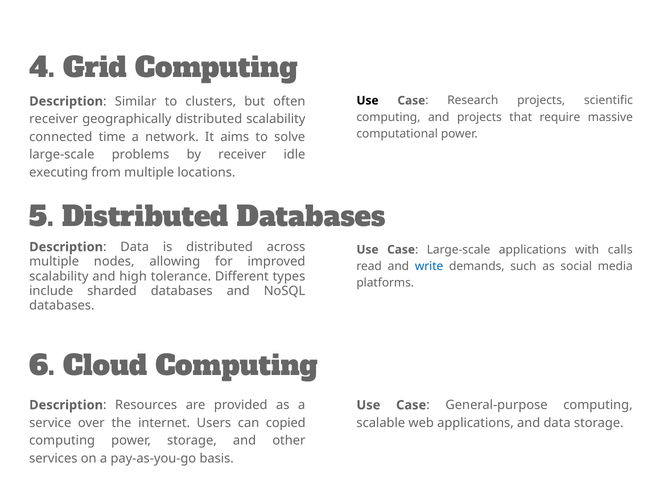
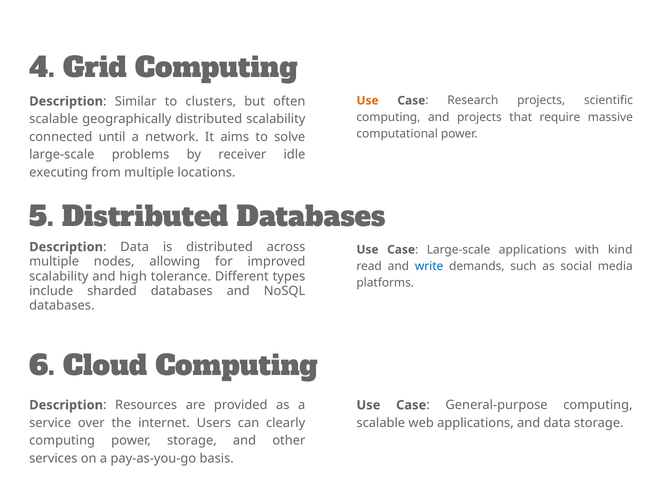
Use at (368, 100) colour: black -> orange
receiver at (54, 119): receiver -> scalable
time: time -> until
calls: calls -> kind
copied: copied -> clearly
